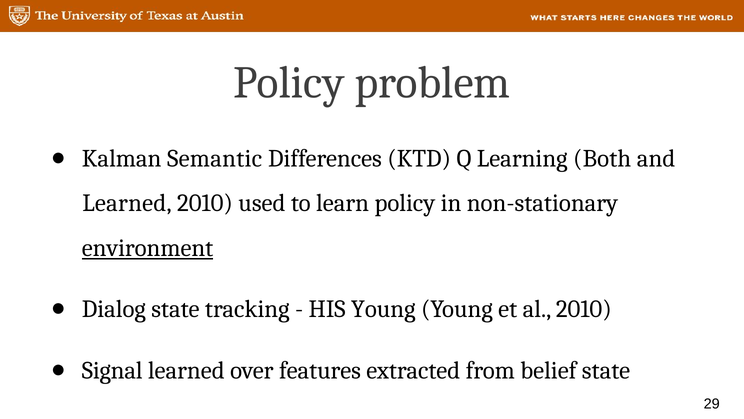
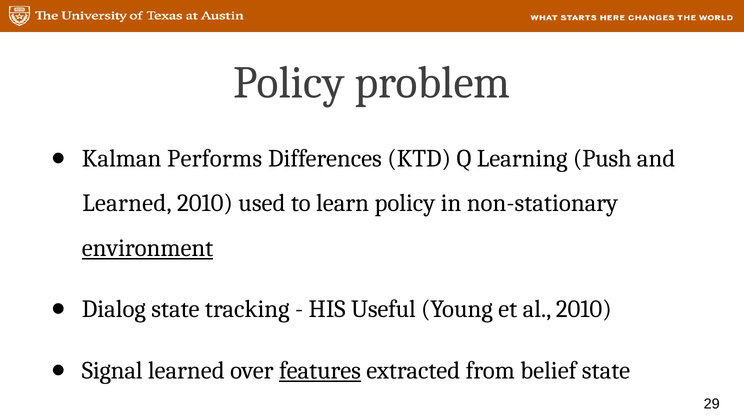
Semantic: Semantic -> Performs
Both: Both -> Push
HIS Young: Young -> Useful
features underline: none -> present
